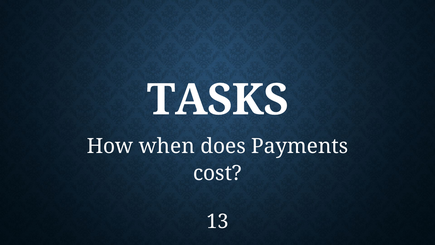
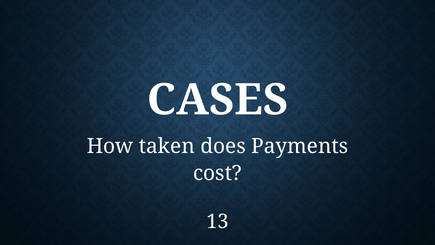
TASKS: TASKS -> CASES
when: when -> taken
